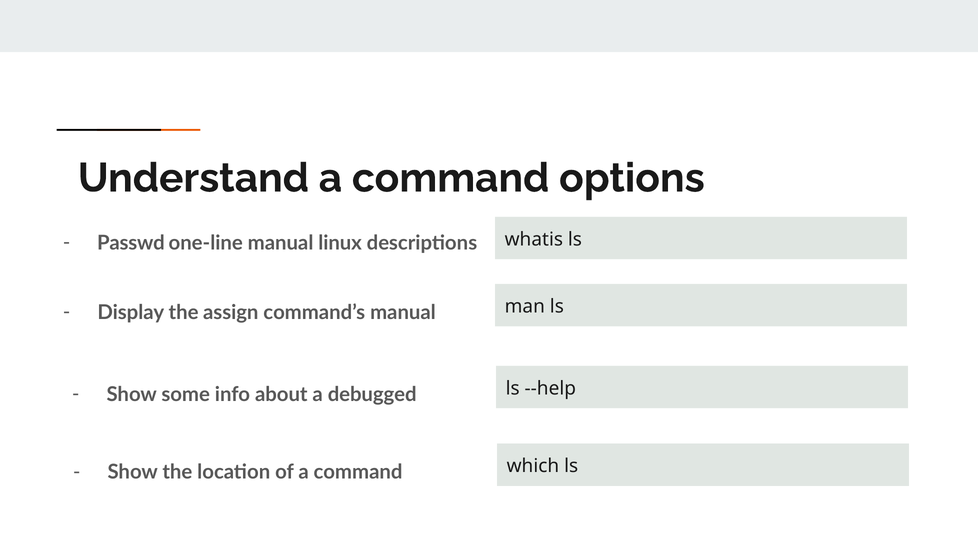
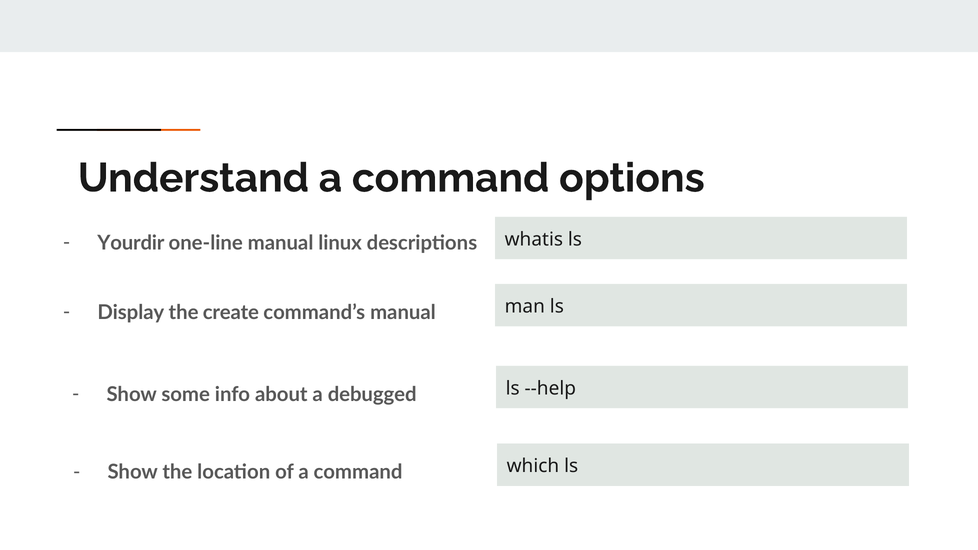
Passwd: Passwd -> Yourdir
assign: assign -> create
